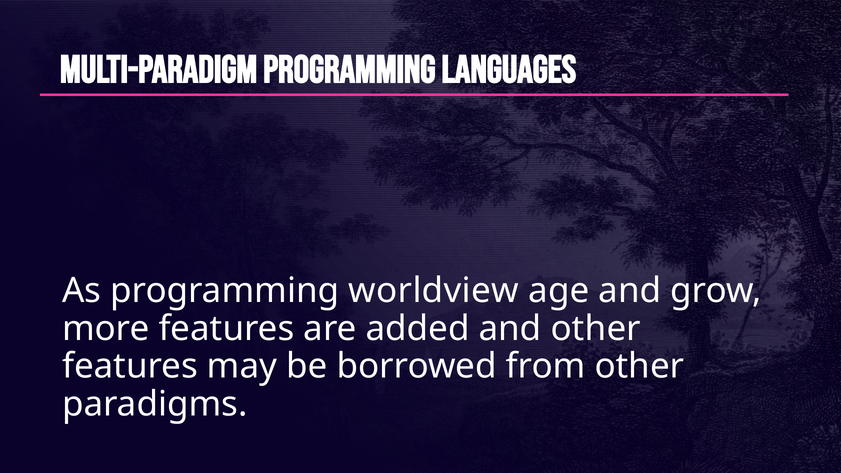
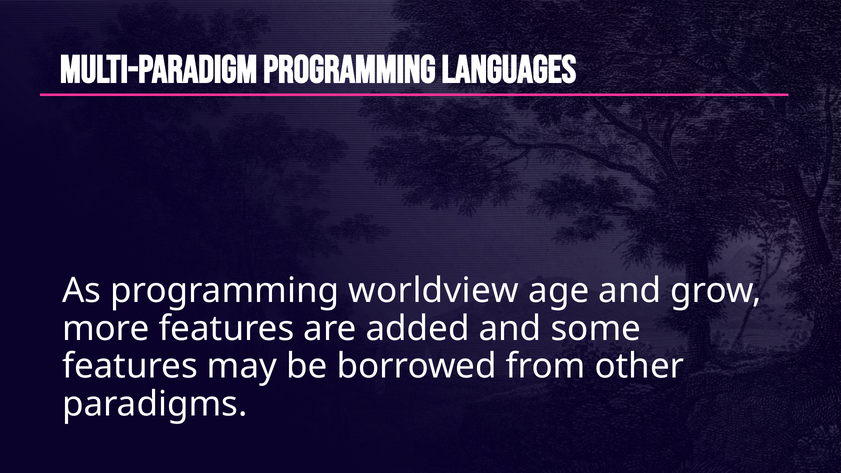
and other: other -> some
